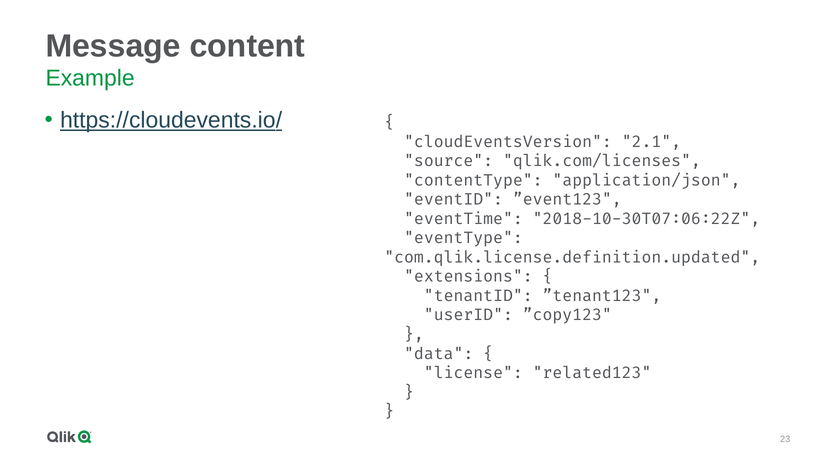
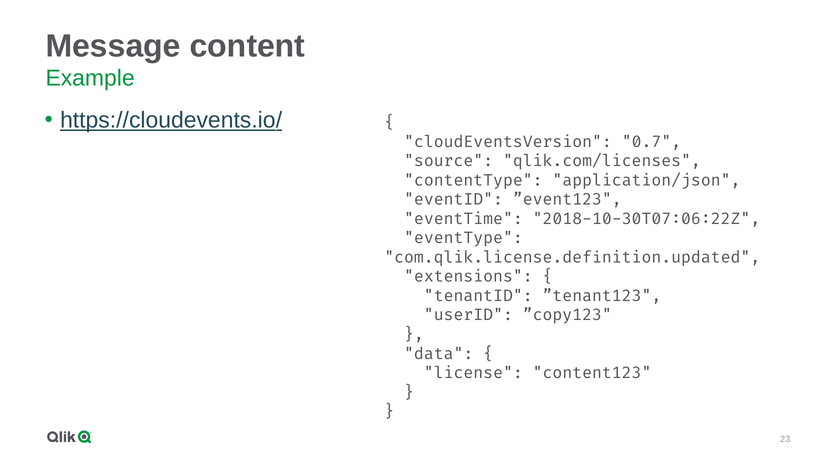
2.1: 2.1 -> 0.7
related123: related123 -> content123
